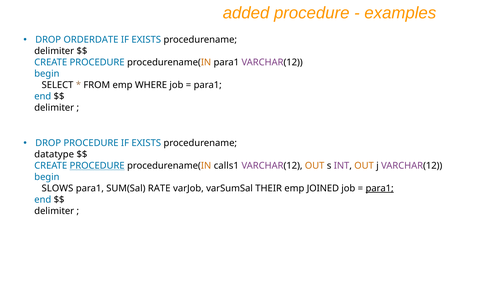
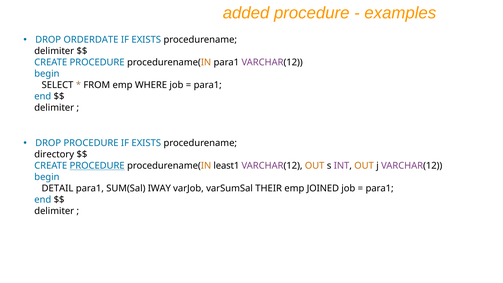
datatype: datatype -> directory
calls1: calls1 -> least1
SLOWS: SLOWS -> DETAIL
RATE: RATE -> IWAY
para1 at (380, 188) underline: present -> none
